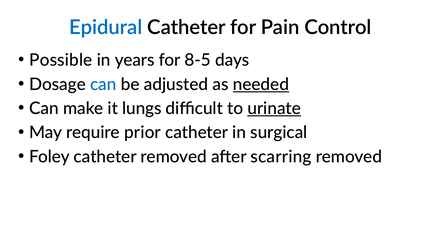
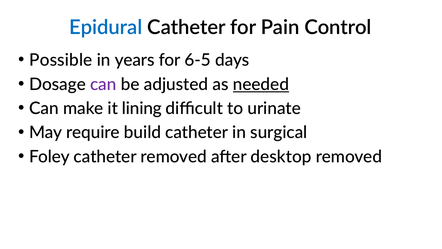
8-5: 8-5 -> 6-5
can at (103, 84) colour: blue -> purple
lungs: lungs -> lining
urinate underline: present -> none
prior: prior -> build
scarring: scarring -> desktop
